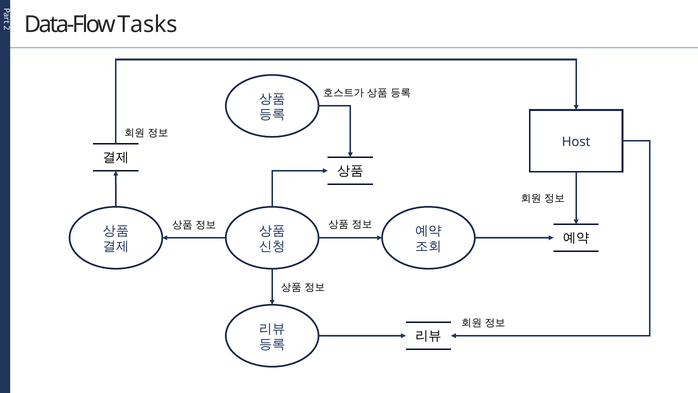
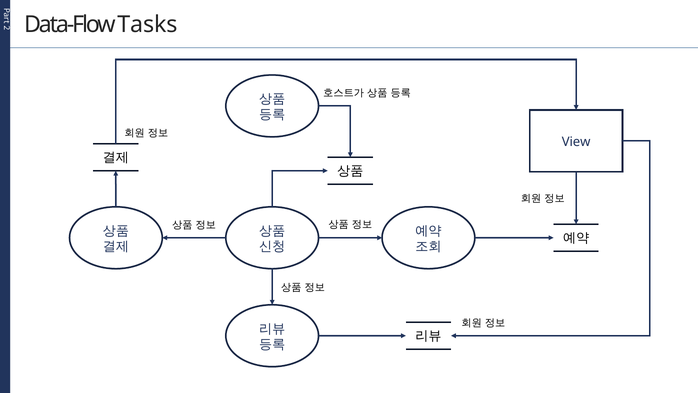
Host: Host -> View
